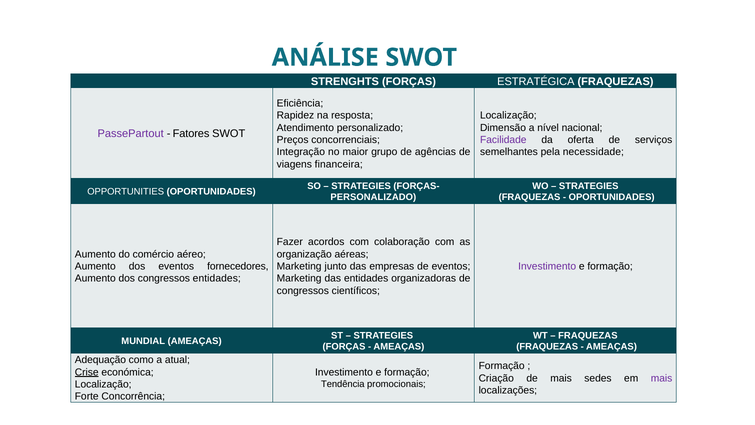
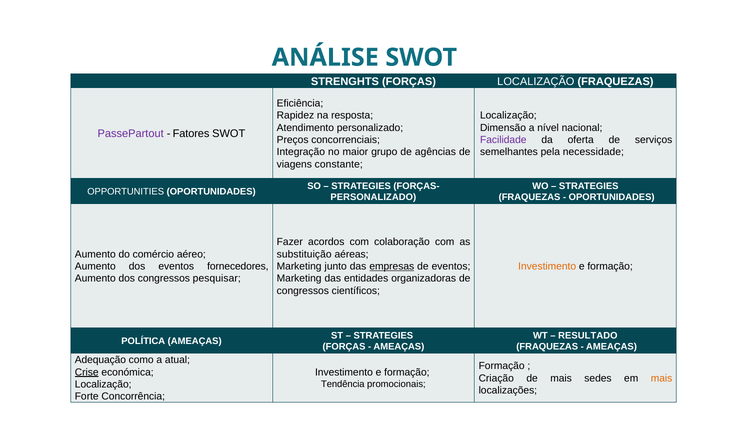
FORÇAS ESTRATÉGICA: ESTRATÉGICA -> LOCALIZAÇÃO
financeira: financeira -> constante
organização: organização -> substituição
empresas underline: none -> present
Investimento at (547, 266) colour: purple -> orange
congressos entidades: entidades -> pesquisar
FRAQUEZAS at (588, 335): FRAQUEZAS -> RESULTADO
MUNDIAL: MUNDIAL -> POLÍTICA
mais at (662, 378) colour: purple -> orange
